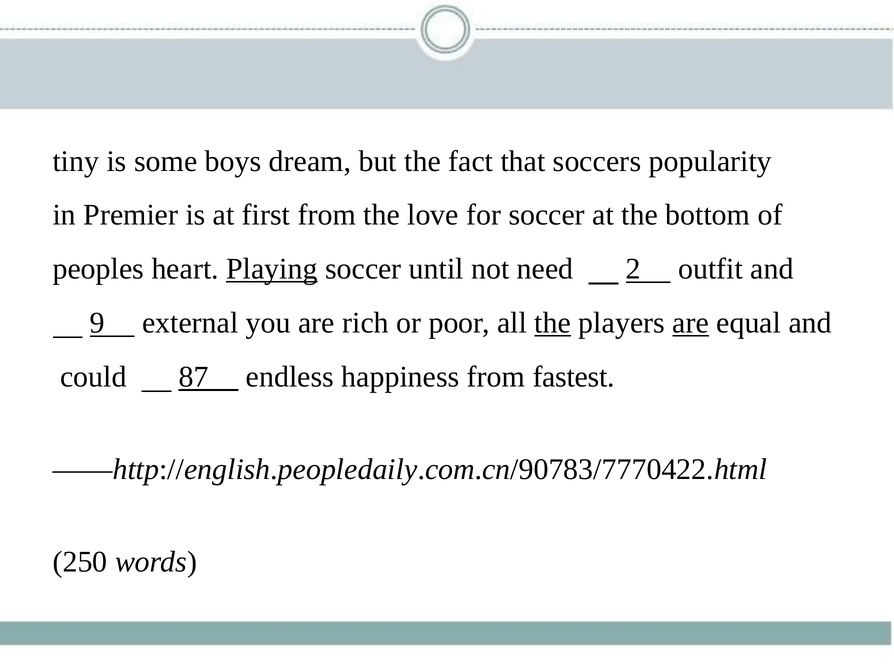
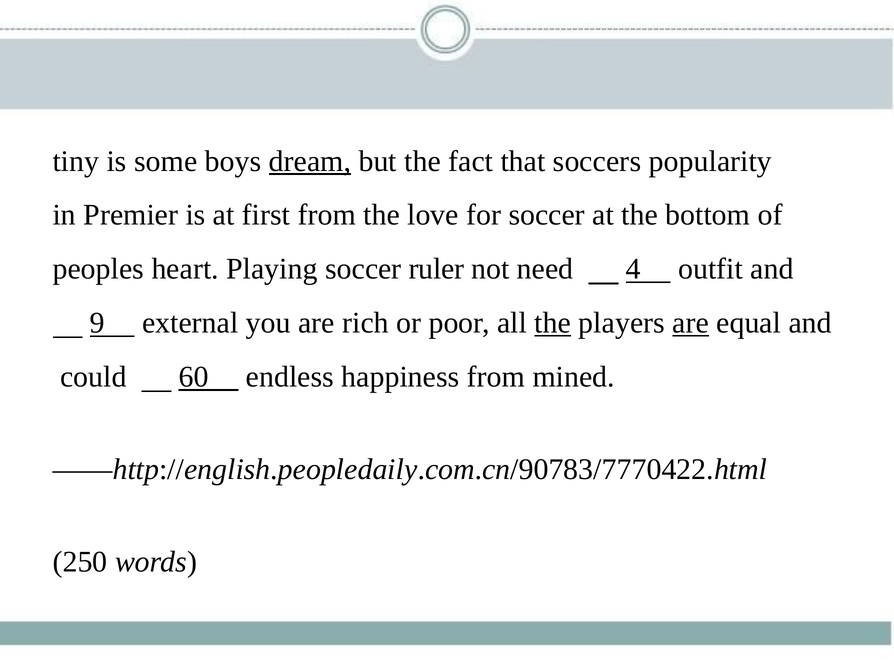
dream underline: none -> present
Playing underline: present -> none
until: until -> ruler
2: 2 -> 4
87: 87 -> 60
fastest: fastest -> mined
